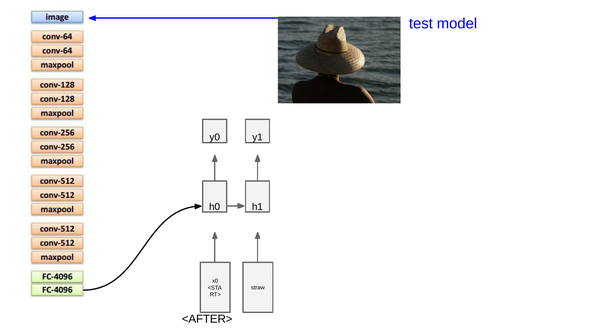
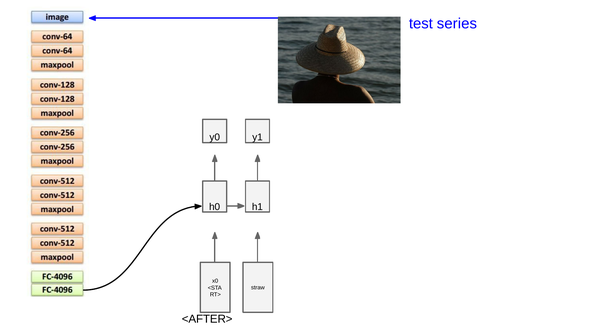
model: model -> series
